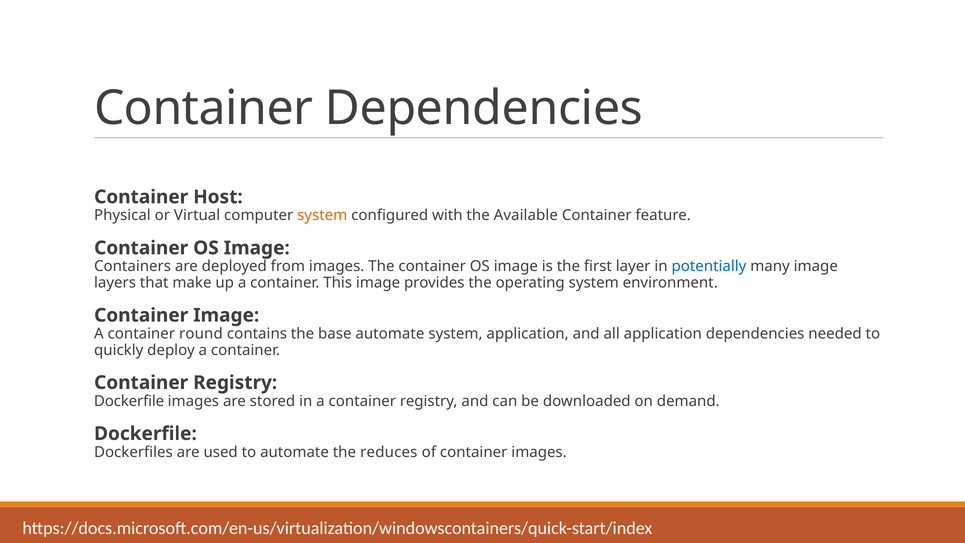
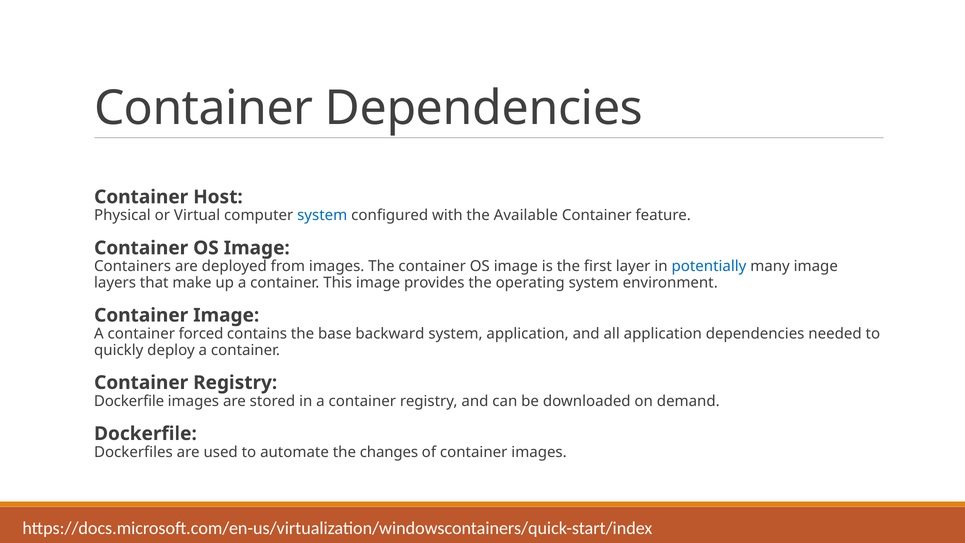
system at (322, 215) colour: orange -> blue
round: round -> forced
base automate: automate -> backward
reduces: reduces -> changes
